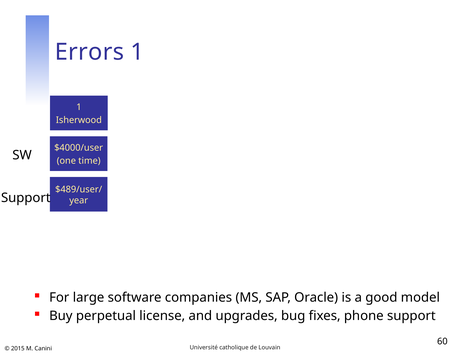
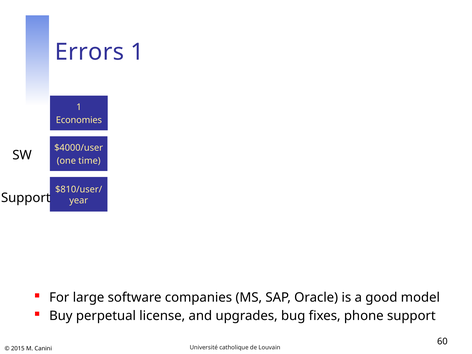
Isherwood: Isherwood -> Economies
$489/user/: $489/user/ -> $810/user/
